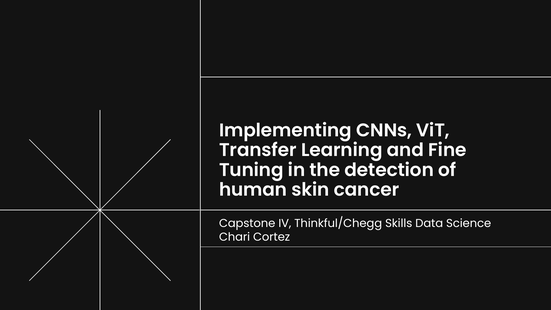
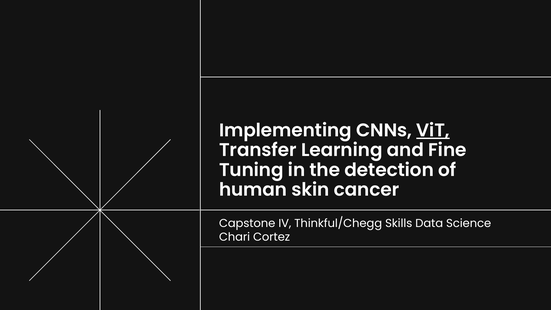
ViT underline: none -> present
